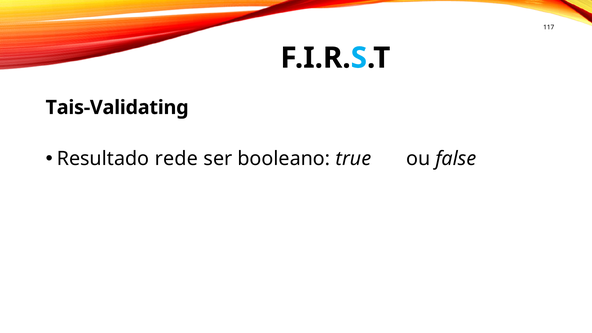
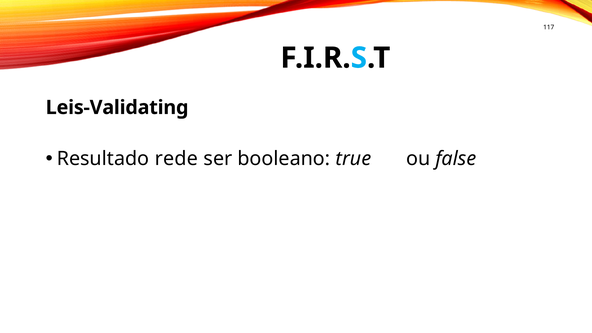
Tais-Validating: Tais-Validating -> Leis-Validating
